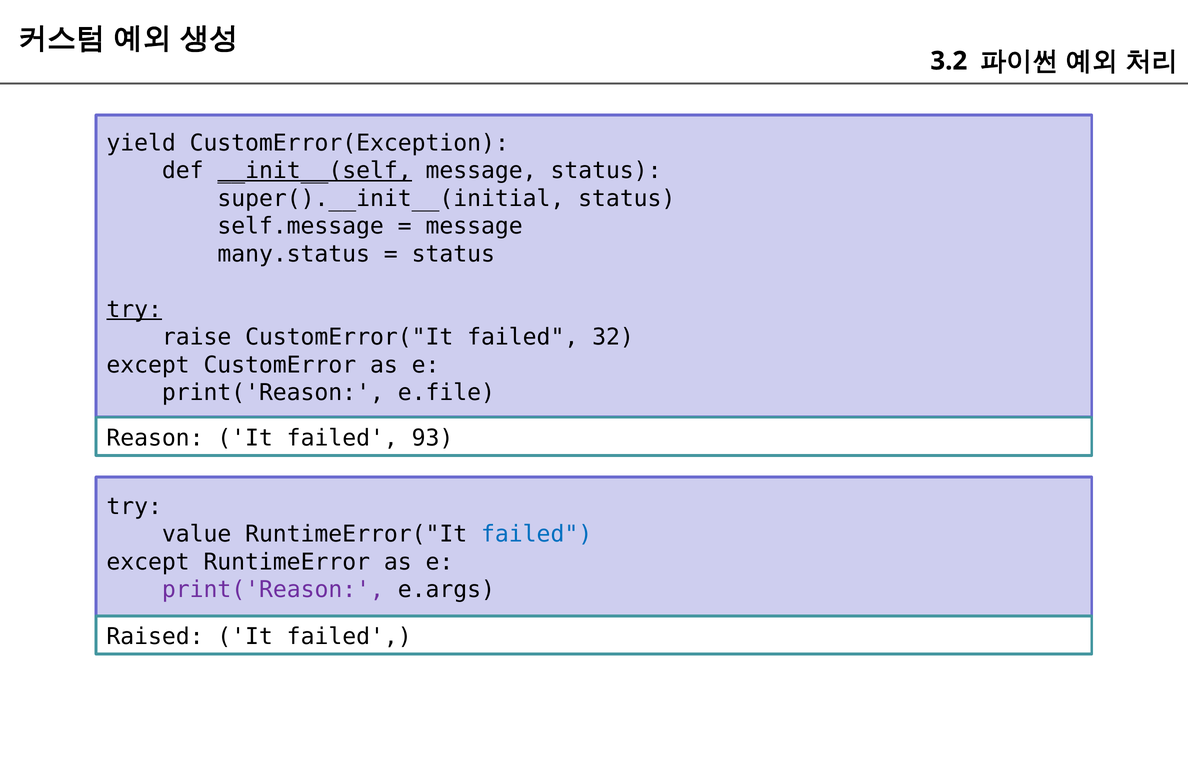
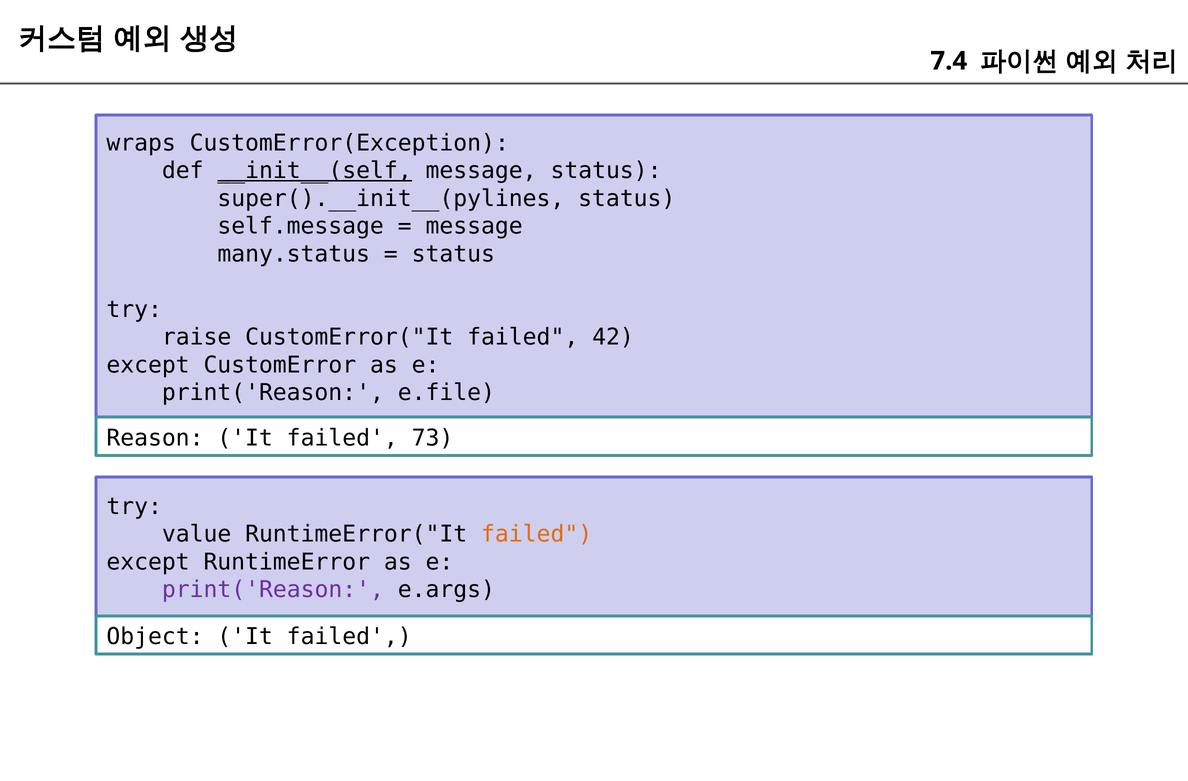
3.2: 3.2 -> 7.4
yield: yield -> wraps
super().__init__(initial: super().__init__(initial -> super().__init__(pylines
try at (134, 309) underline: present -> none
32: 32 -> 42
93: 93 -> 73
failed at (537, 534) colour: blue -> orange
Raised: Raised -> Object
